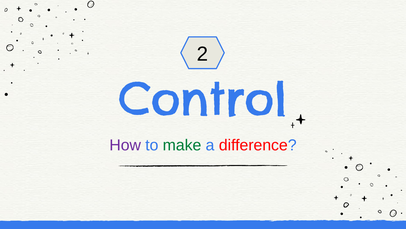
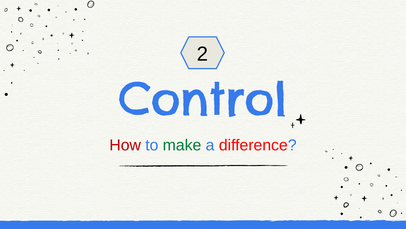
How colour: purple -> red
